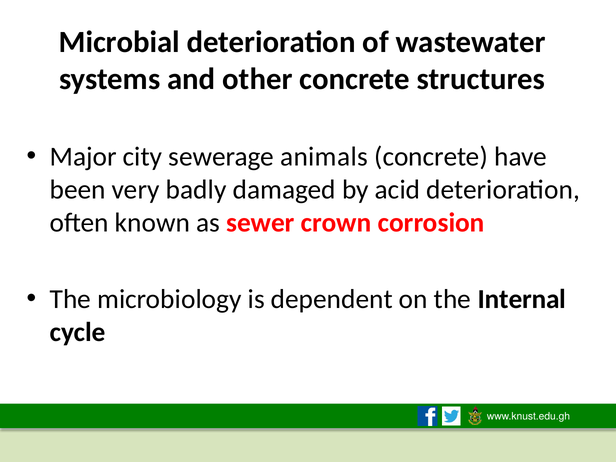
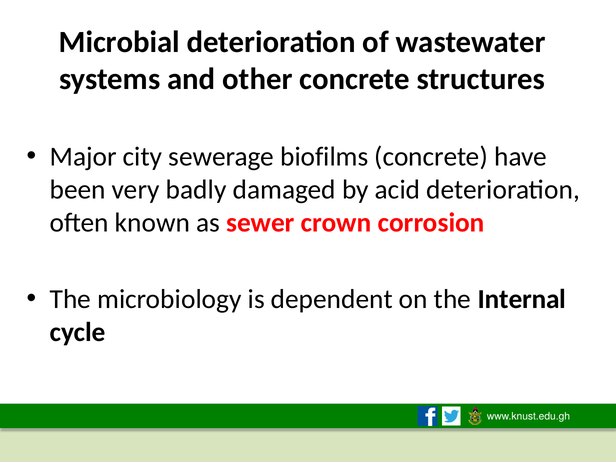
animals: animals -> biofilms
